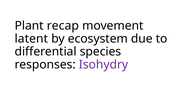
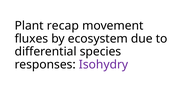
latent: latent -> fluxes
